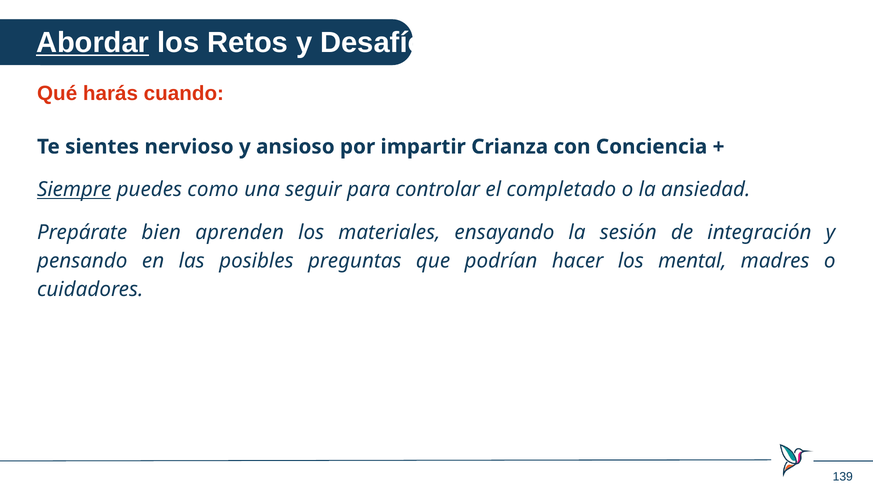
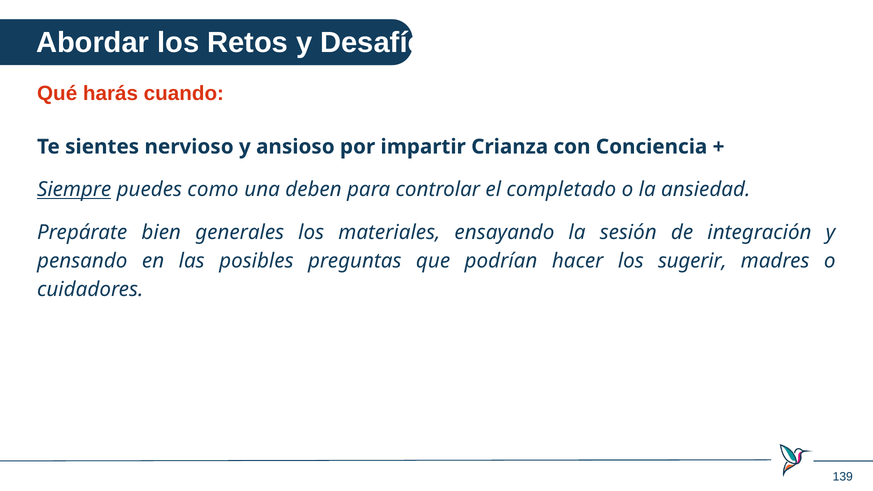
Abordar underline: present -> none
seguir: seguir -> deben
aprenden: aprenden -> generales
mental: mental -> sugerir
